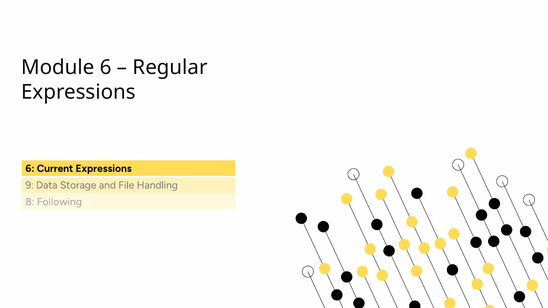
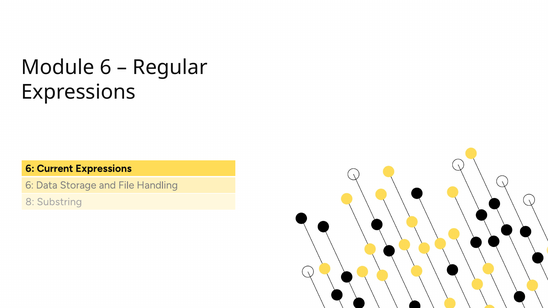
9 at (29, 185): 9 -> 6
Following: Following -> Substring
